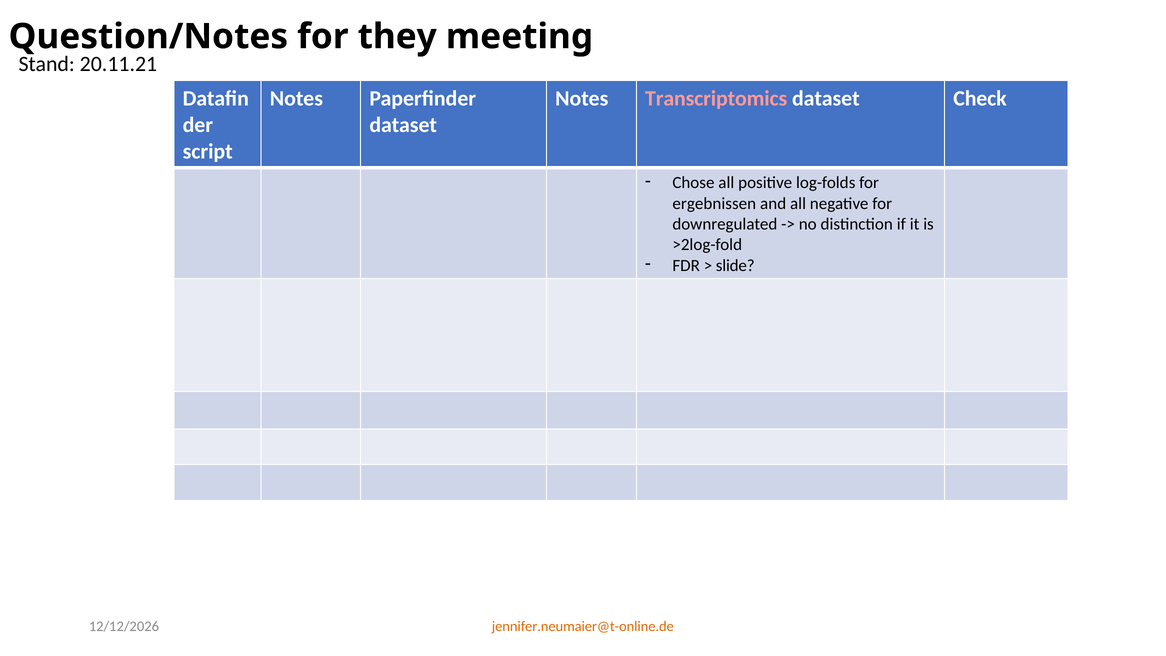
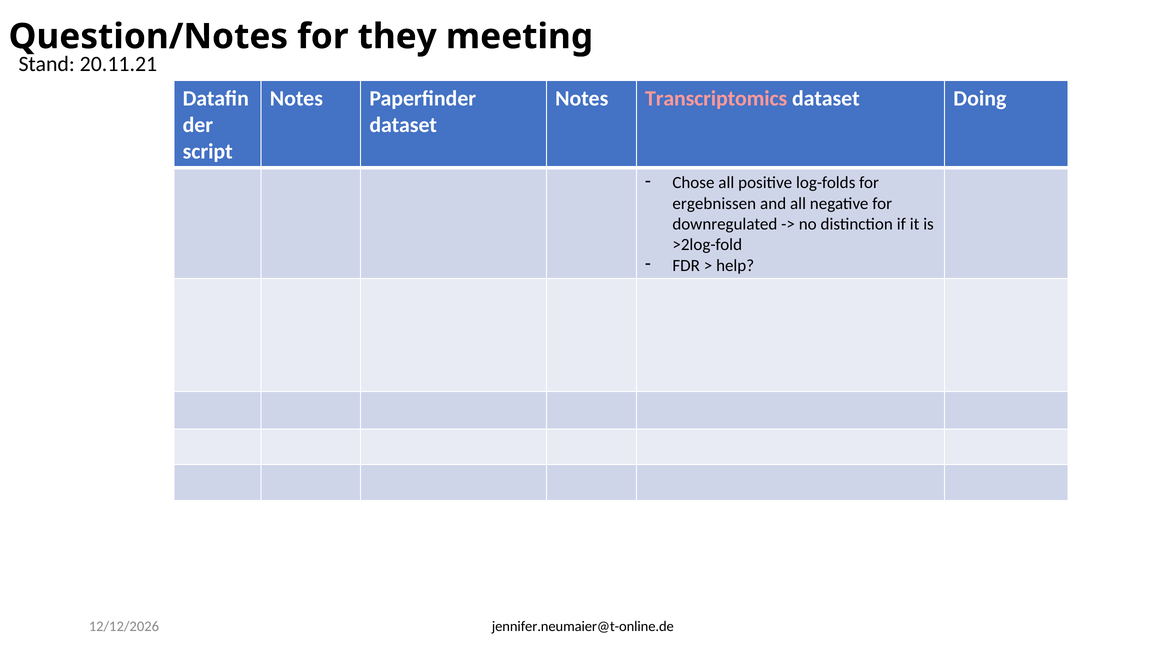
Check: Check -> Doing
slide: slide -> help
jennifer.neumaier@t-online.de colour: orange -> black
